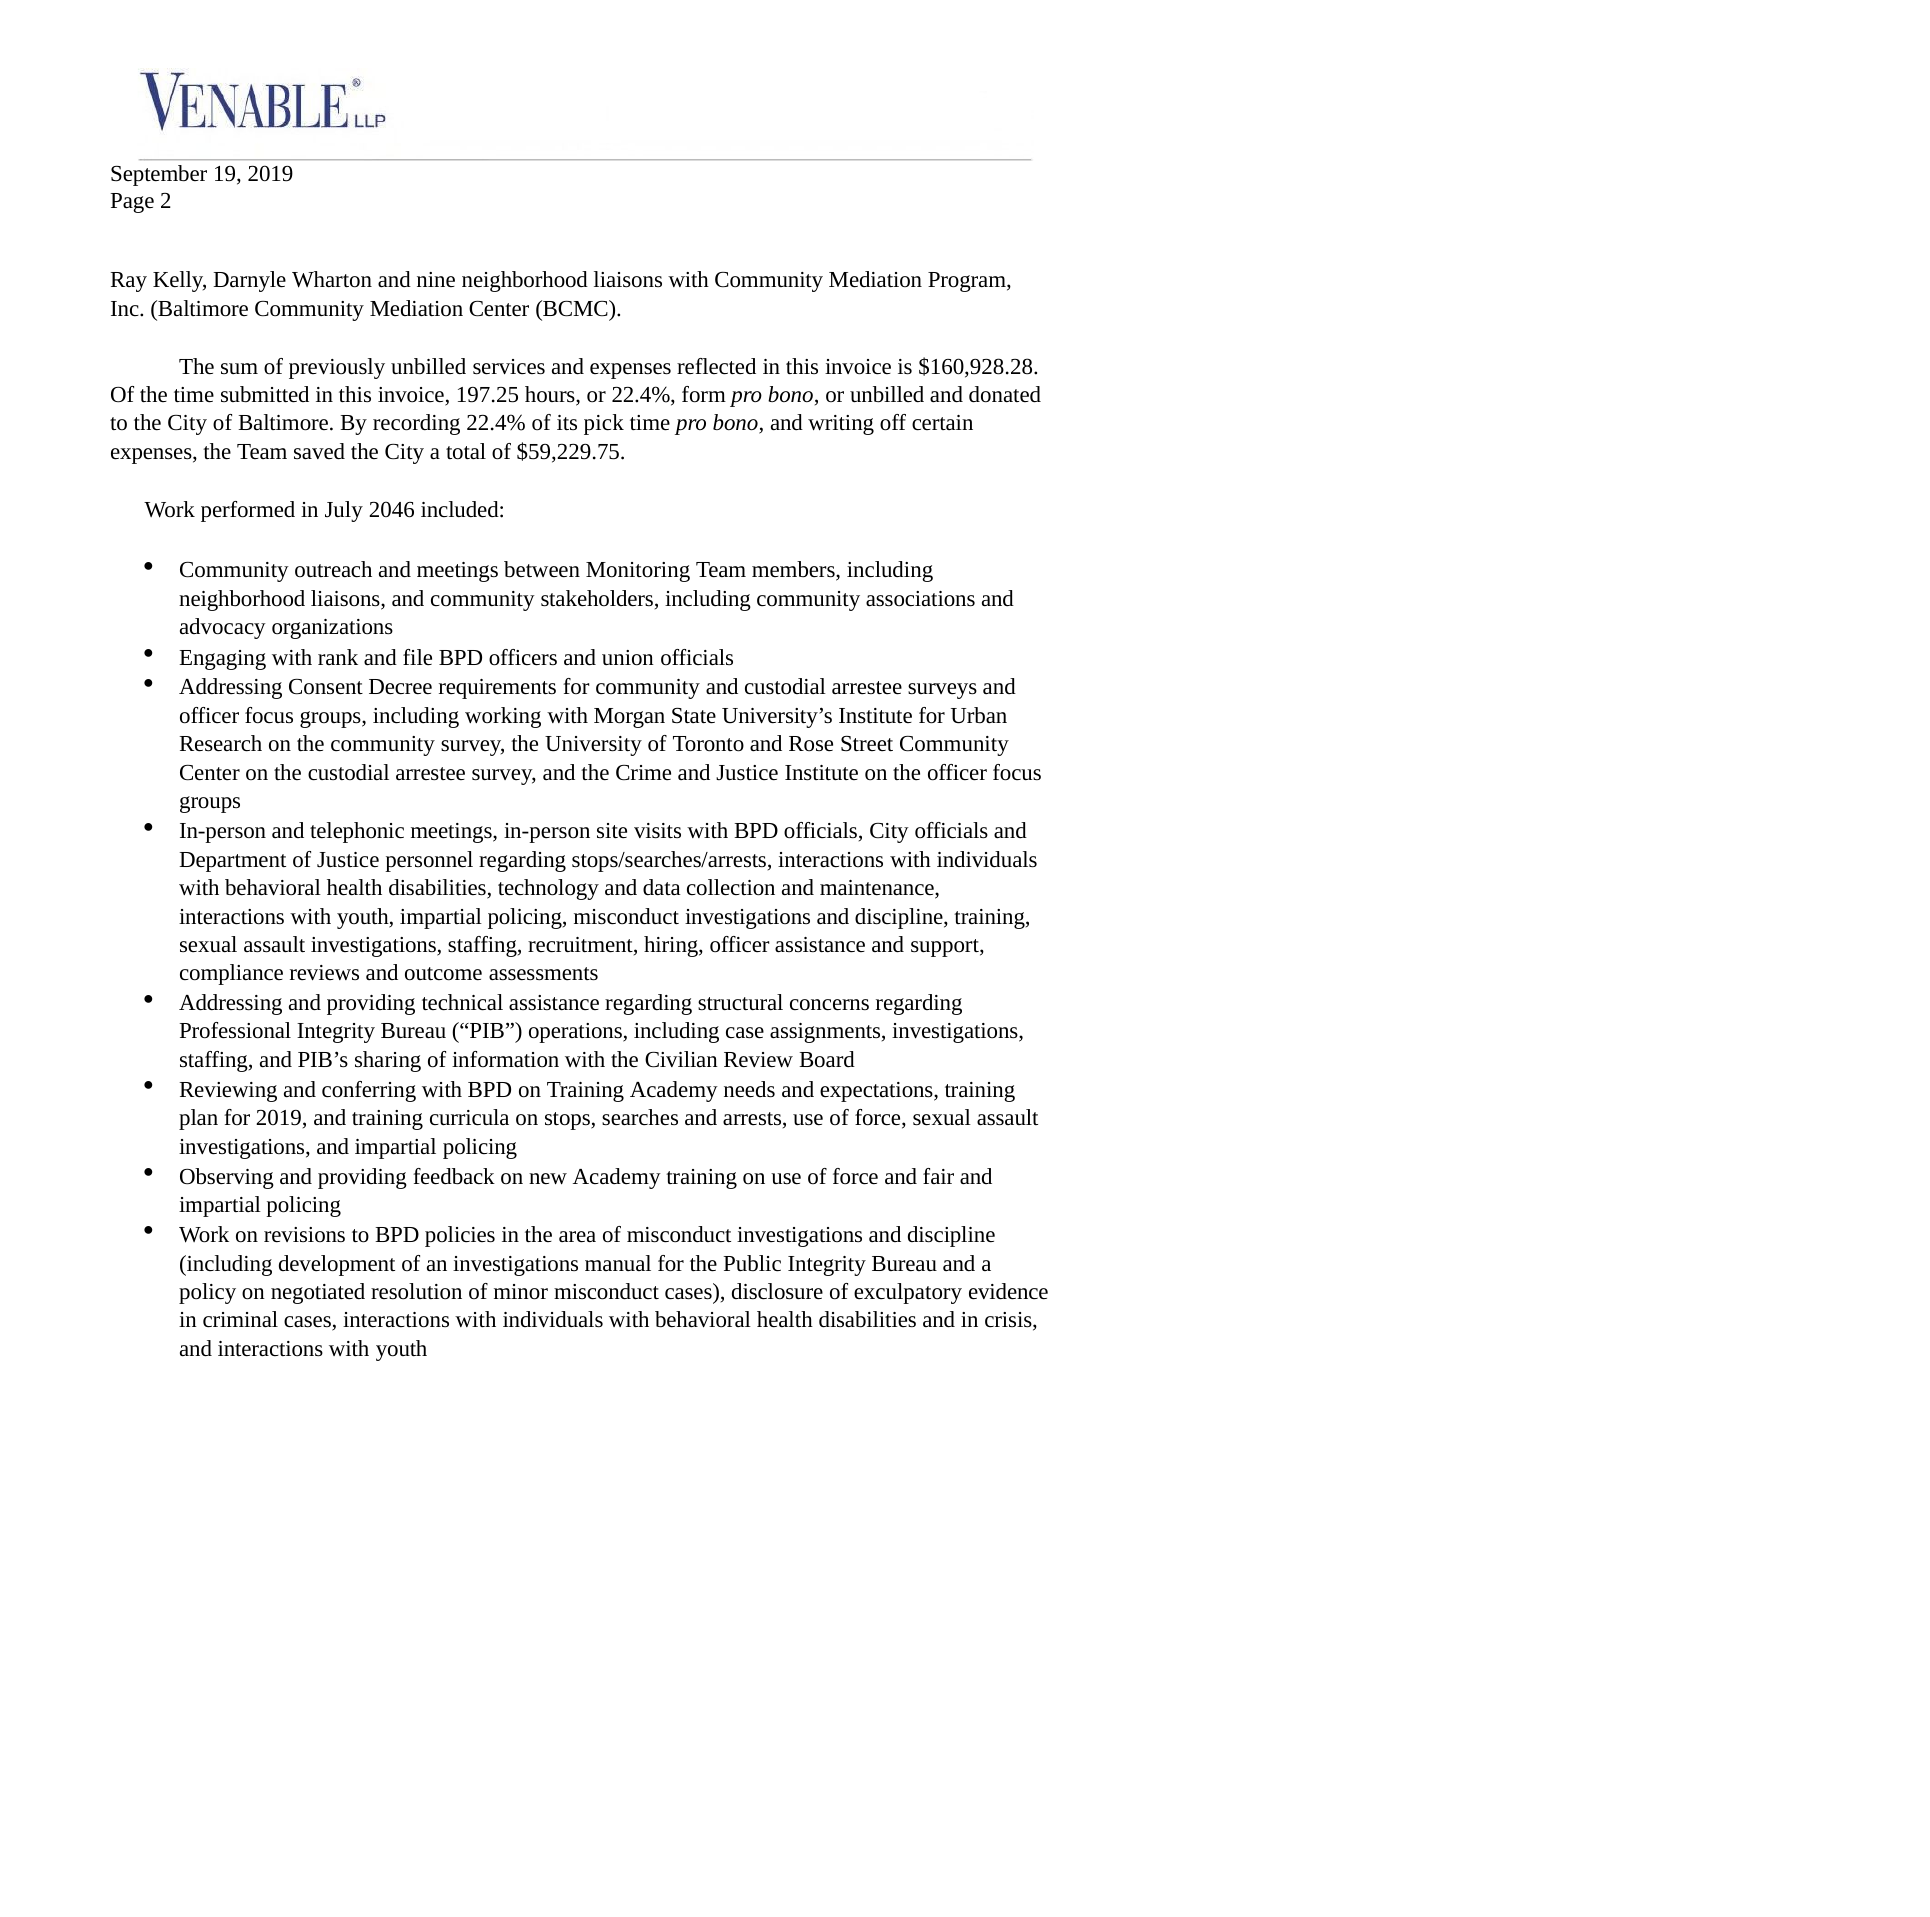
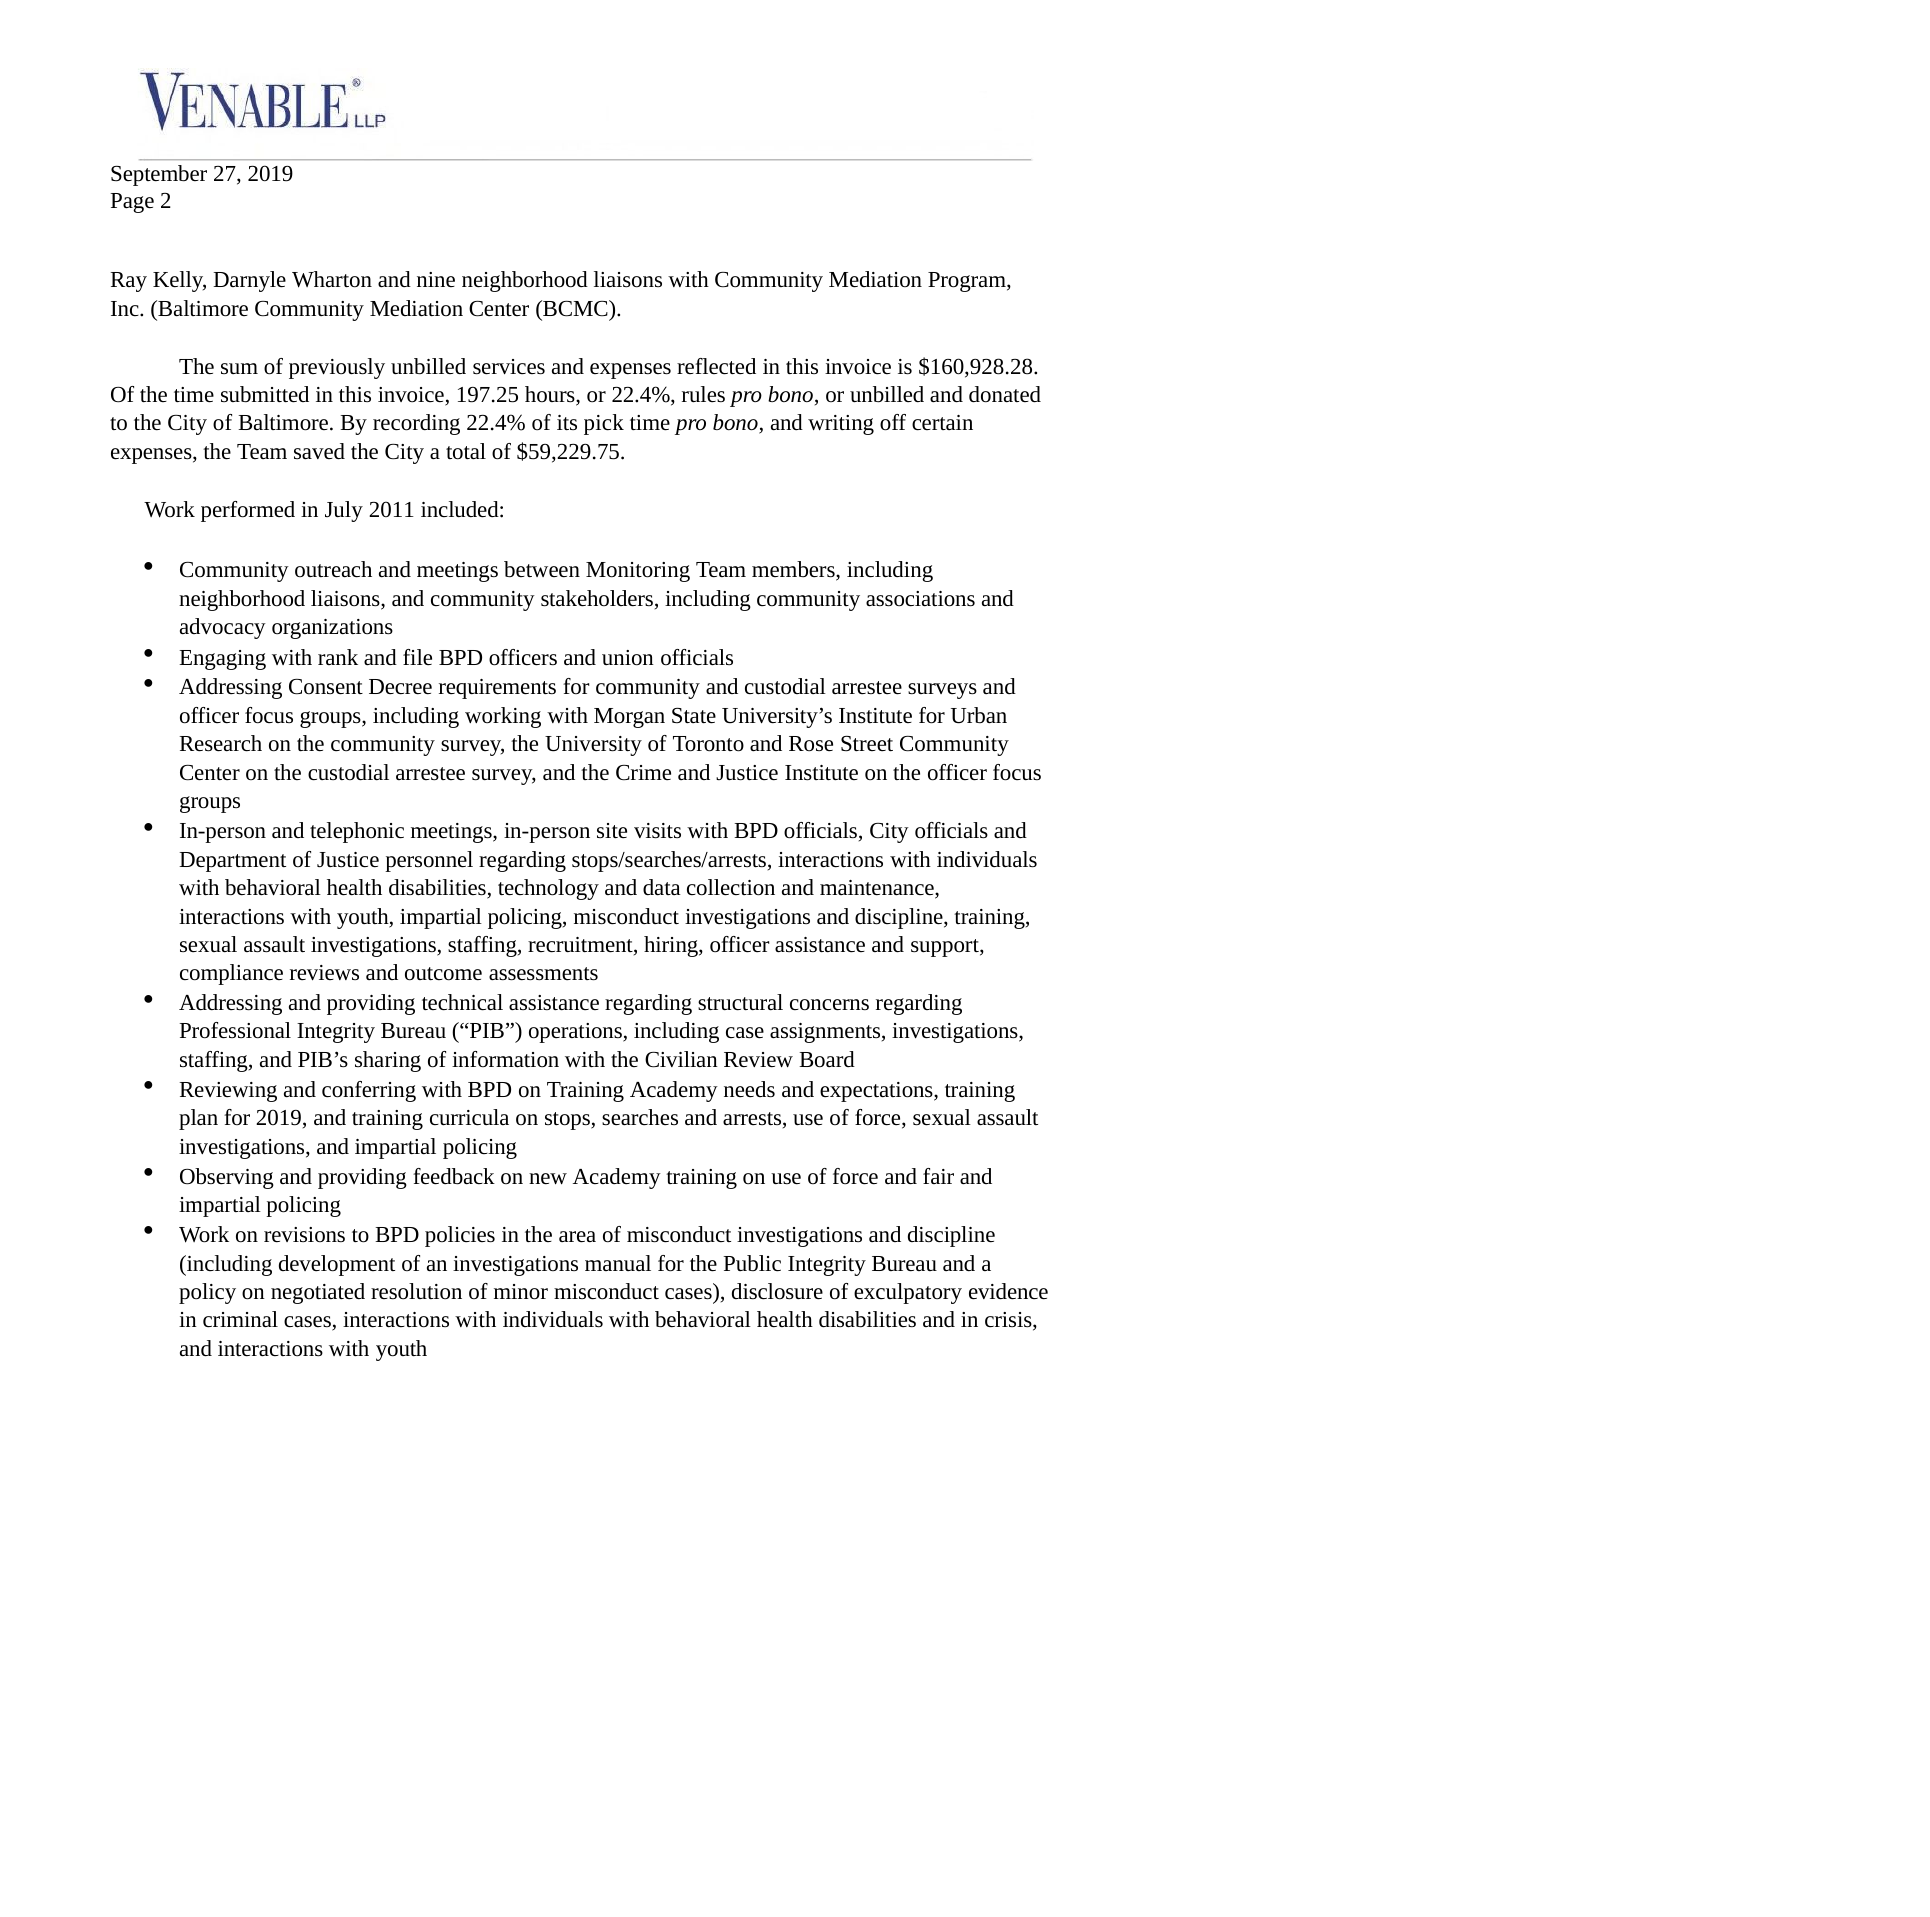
19: 19 -> 27
form: form -> rules
2046: 2046 -> 2011
